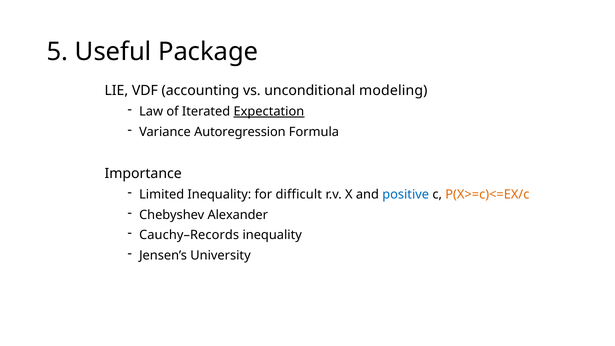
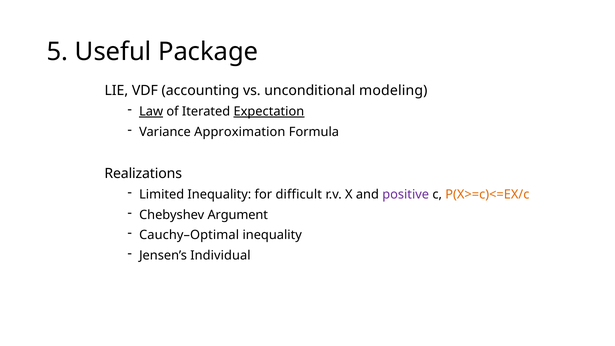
Law underline: none -> present
Autoregression: Autoregression -> Approximation
Importance: Importance -> Realizations
positive colour: blue -> purple
Alexander: Alexander -> Argument
Cauchy–Records: Cauchy–Records -> Cauchy–Optimal
University: University -> Individual
